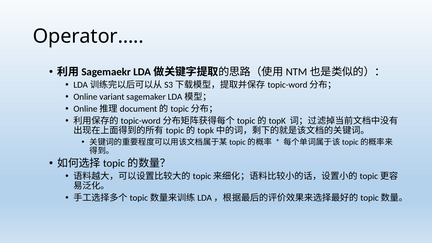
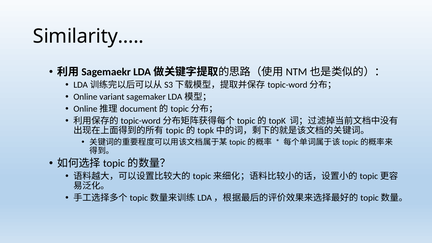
Operator…: Operator… -> Similarity…
